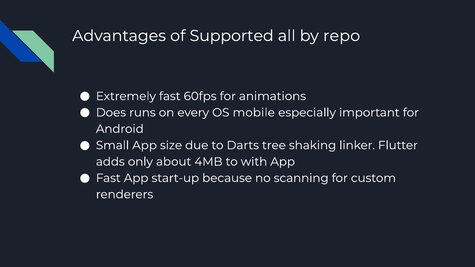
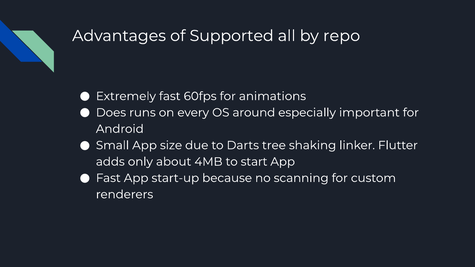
mobile: mobile -> around
with: with -> start
